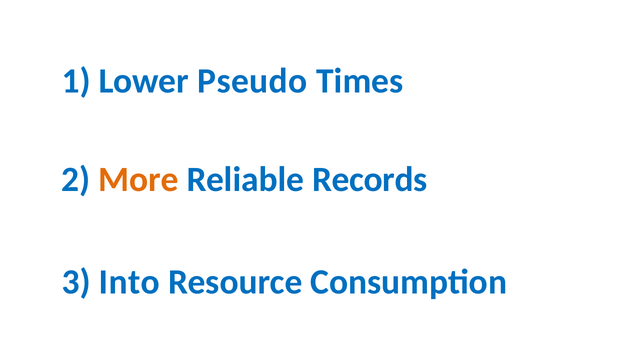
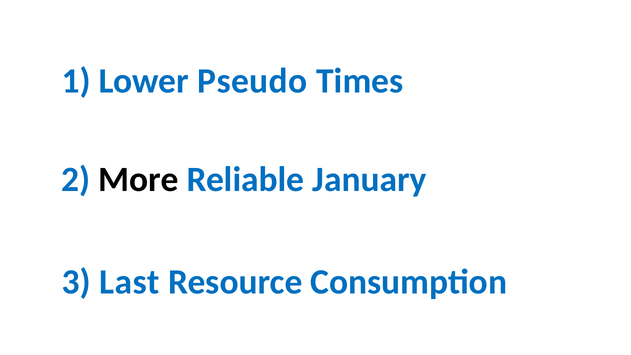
More colour: orange -> black
Records: Records -> January
Into: Into -> Last
